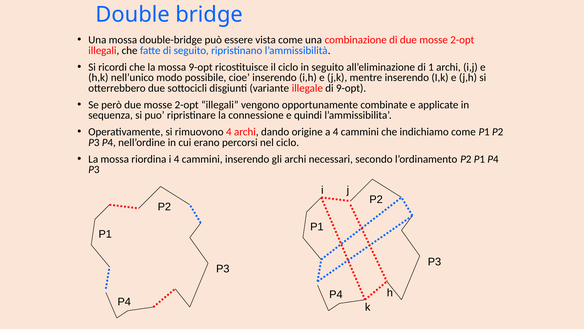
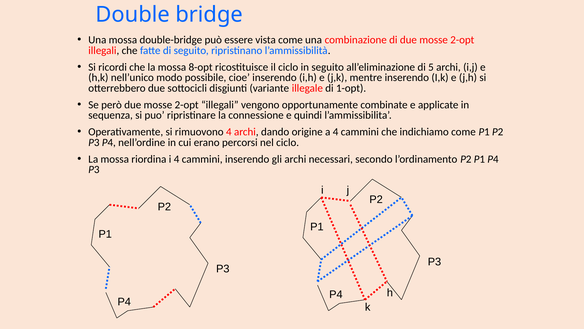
mossa 9-opt: 9-opt -> 8-opt
1: 1 -> 5
di 9-opt: 9-opt -> 1-opt
